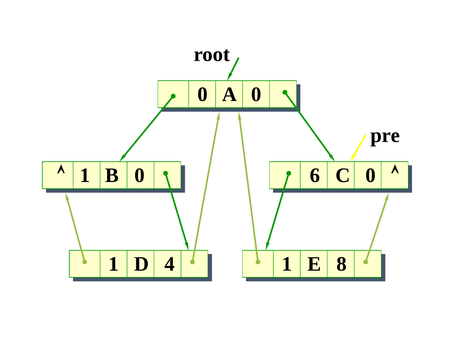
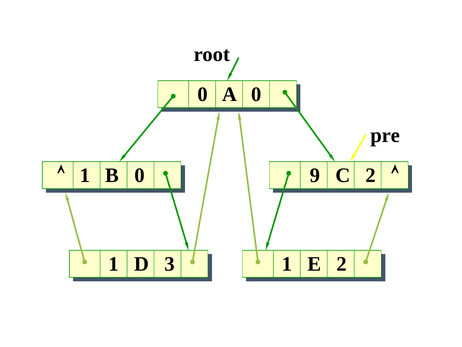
6: 6 -> 9
C 0: 0 -> 2
4: 4 -> 3
E 8: 8 -> 2
